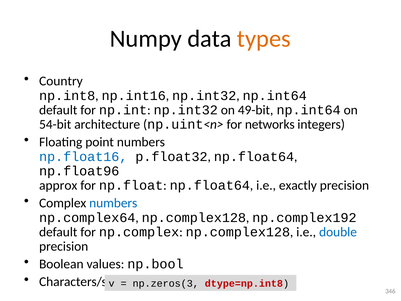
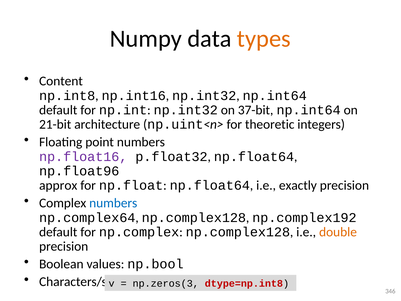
Country: Country -> Content
49-bit: 49-bit -> 37-bit
54-bit: 54-bit -> 21-bit
networks: networks -> theoretic
np.float16 colour: blue -> purple
double colour: blue -> orange
